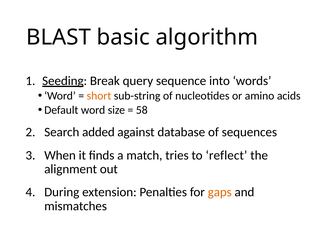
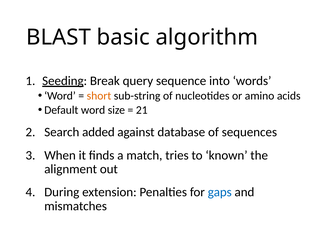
58: 58 -> 21
reflect: reflect -> known
gaps colour: orange -> blue
